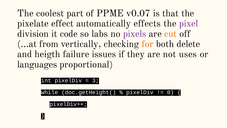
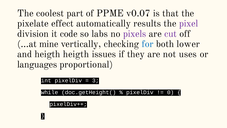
effects: effects -> results
cut colour: orange -> purple
from: from -> mine
for colour: orange -> blue
delete: delete -> lower
heigth failure: failure -> heigth
